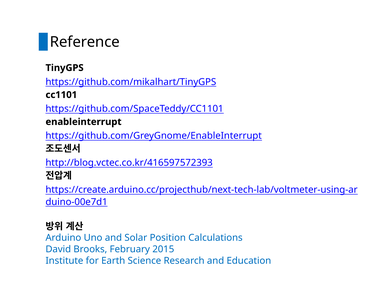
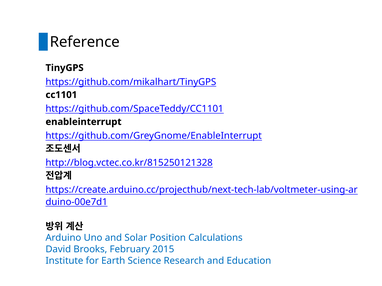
http://blog.vctec.co.kr/416597572393: http://blog.vctec.co.kr/416597572393 -> http://blog.vctec.co.kr/815250121328
